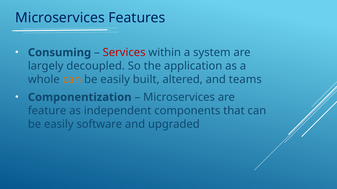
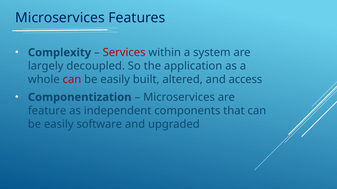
Consuming: Consuming -> Complexity
can at (72, 80) colour: orange -> red
teams: teams -> access
